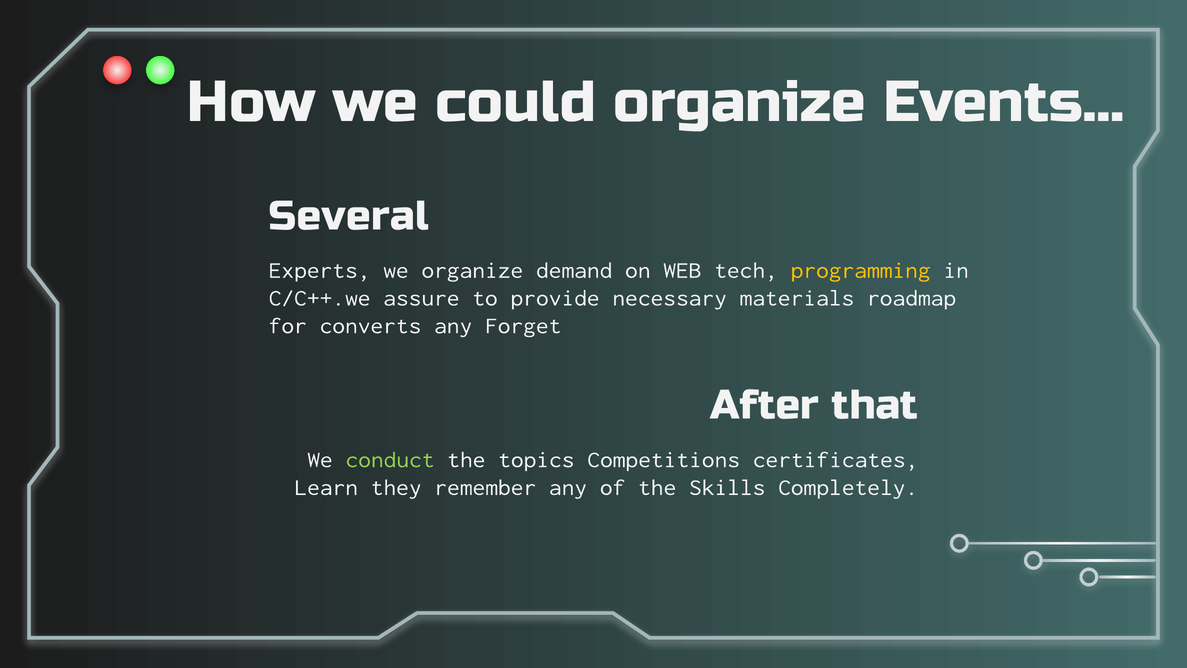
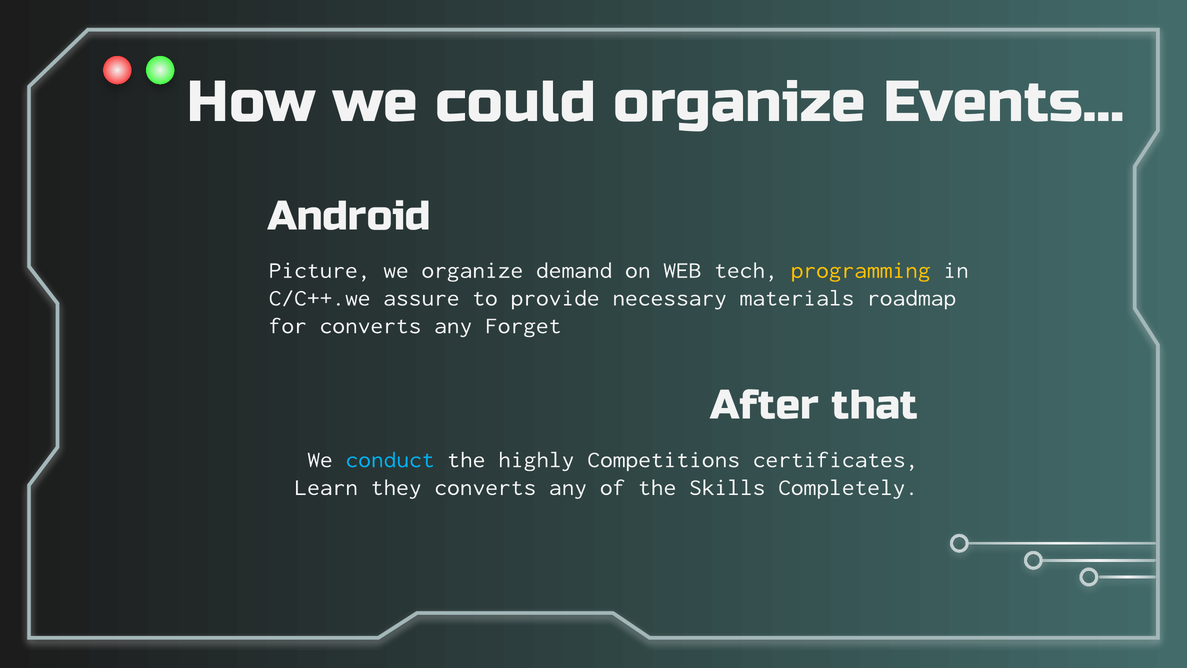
Several: Several -> Android
Experts: Experts -> Picture
conduct colour: light green -> light blue
topics: topics -> highly
they remember: remember -> converts
